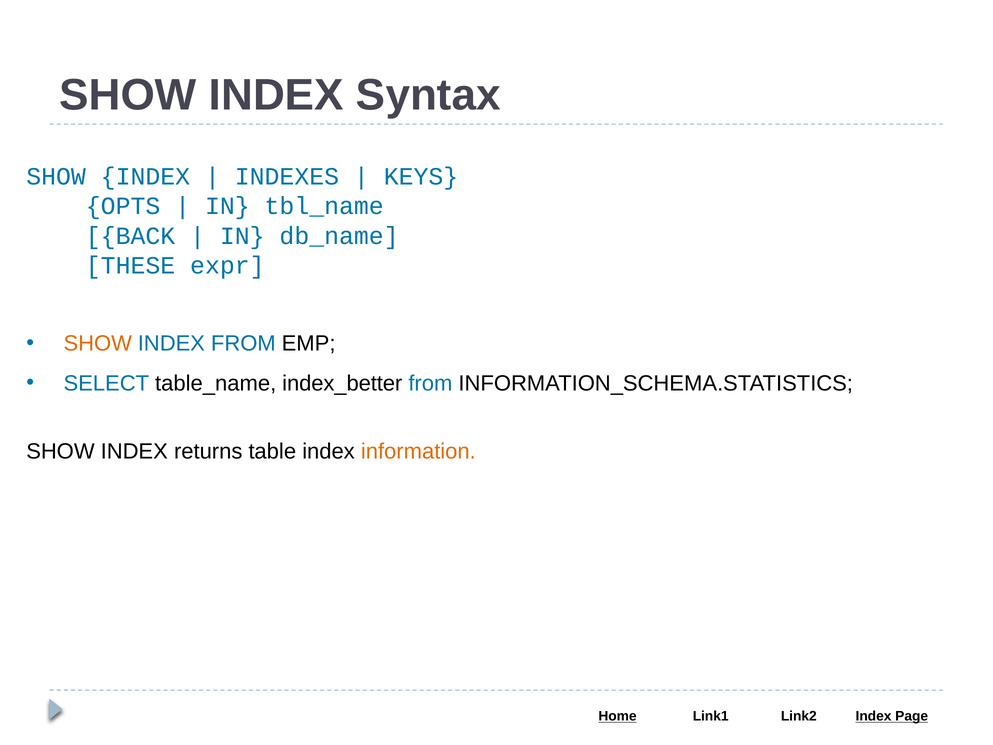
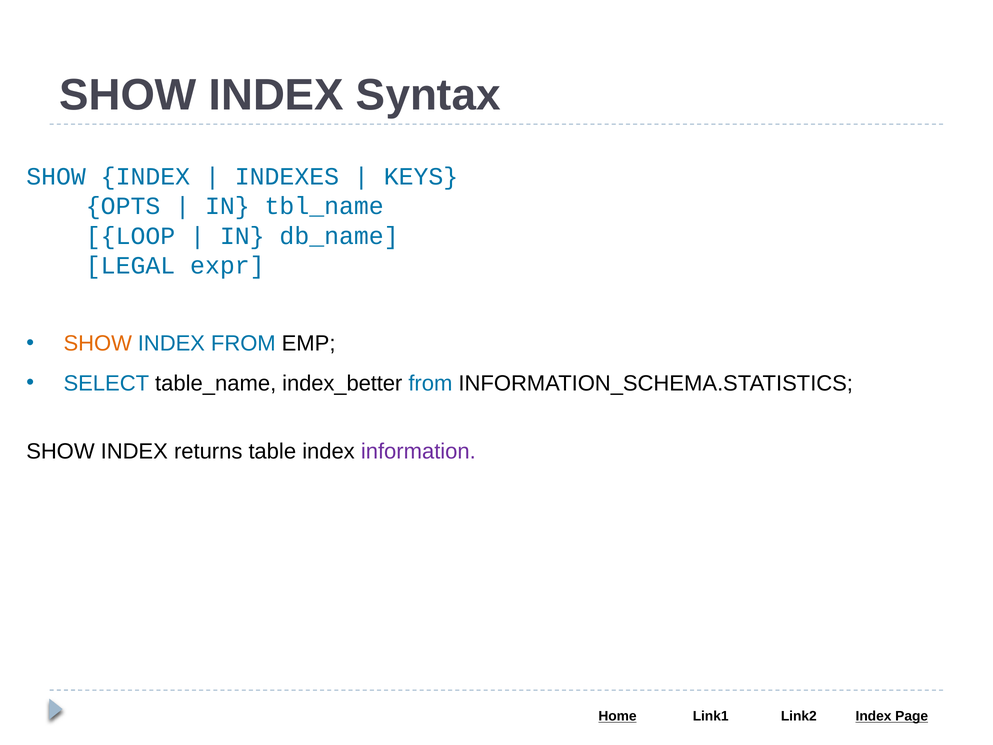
BACK: BACK -> LOOP
THESE: THESE -> LEGAL
information colour: orange -> purple
